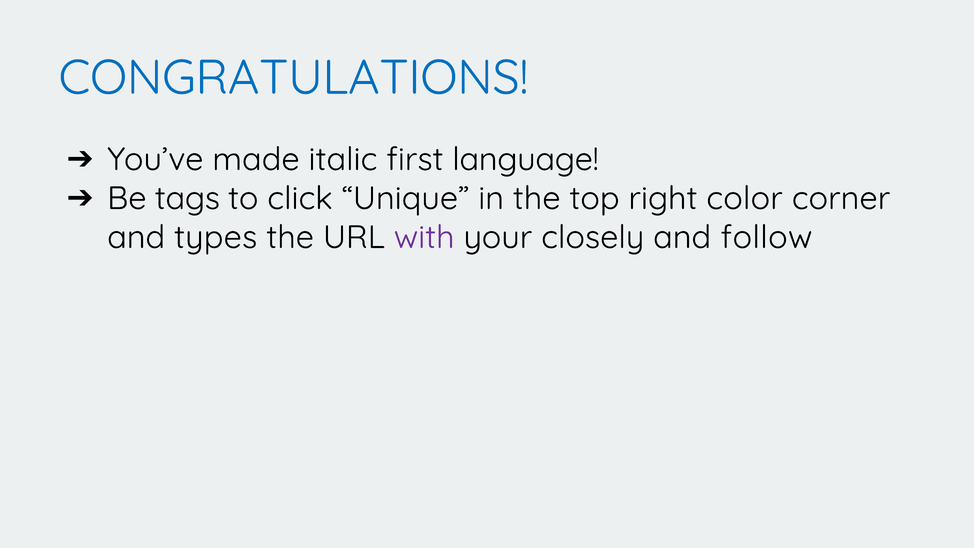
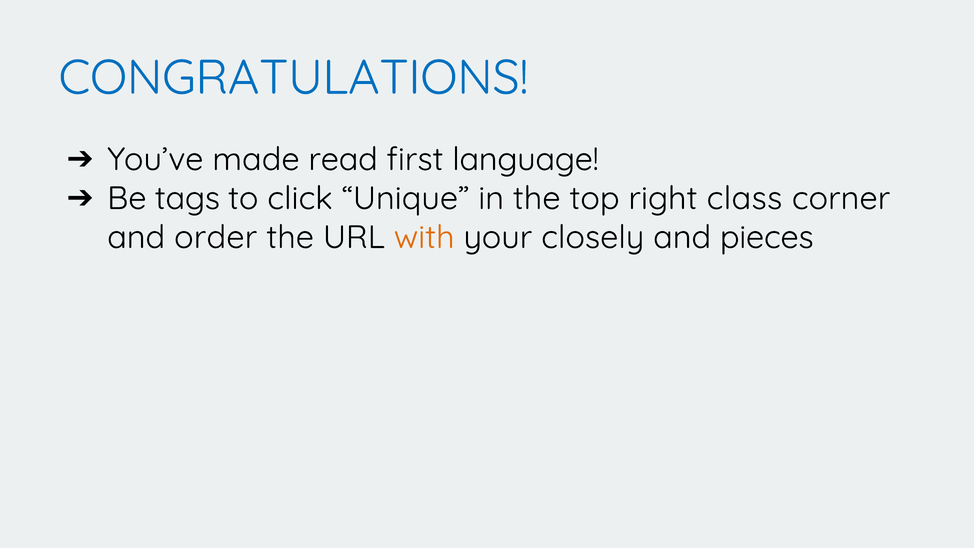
italic: italic -> read
color: color -> class
types: types -> order
with colour: purple -> orange
follow: follow -> pieces
